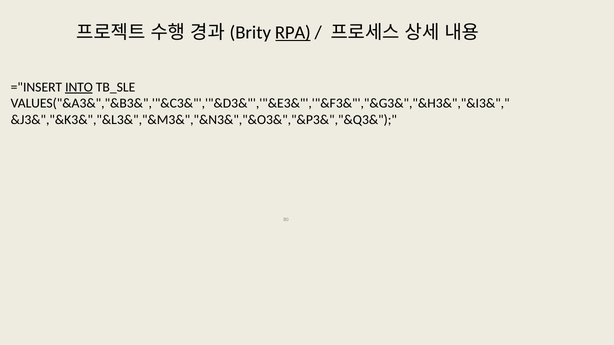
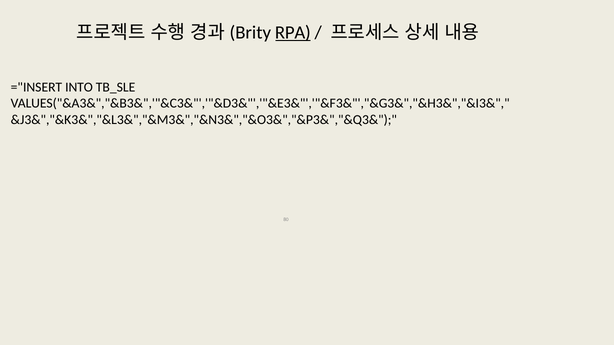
INTO underline: present -> none
